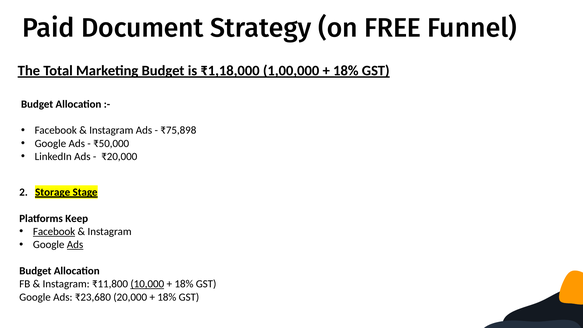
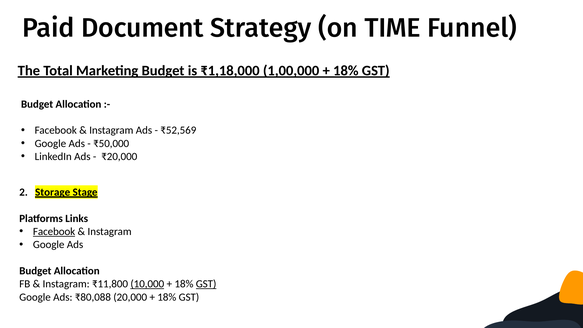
FREE: FREE -> TIME
₹75,898: ₹75,898 -> ₹52,569
Keep: Keep -> Links
Ads at (75, 245) underline: present -> none
GST at (206, 284) underline: none -> present
₹23,680: ₹23,680 -> ₹80,088
